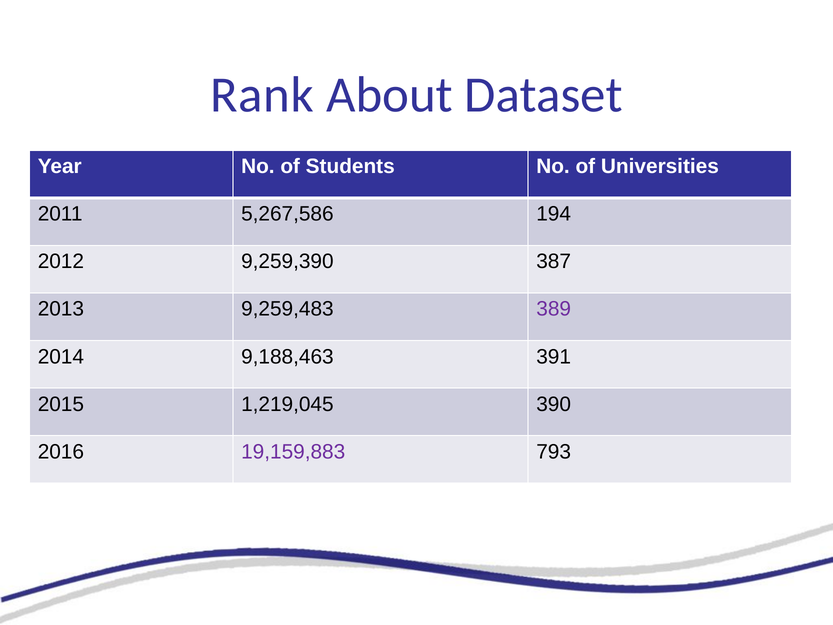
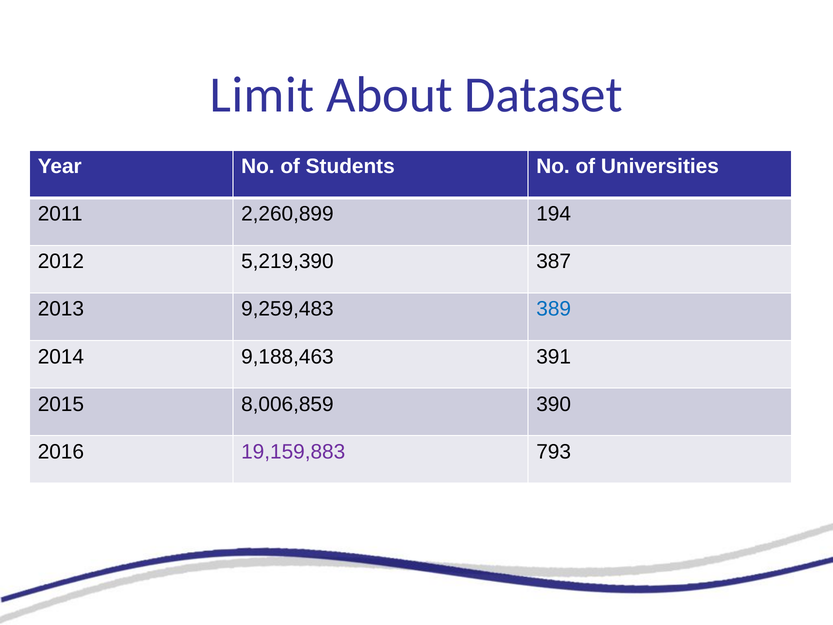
Rank: Rank -> Limit
5,267,586: 5,267,586 -> 2,260,899
9,259,390: 9,259,390 -> 5,219,390
389 colour: purple -> blue
1,219,045: 1,219,045 -> 8,006,859
